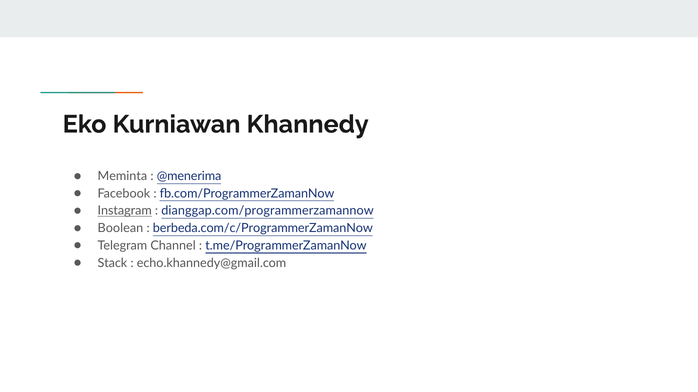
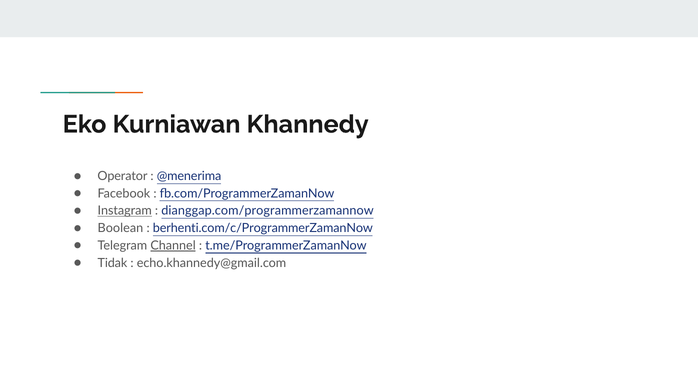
Meminta: Meminta -> Operator
berbeda.com/c/ProgrammerZamanNow: berbeda.com/c/ProgrammerZamanNow -> berhenti.com/c/ProgrammerZamanNow
Channel underline: none -> present
Stack: Stack -> Tidak
